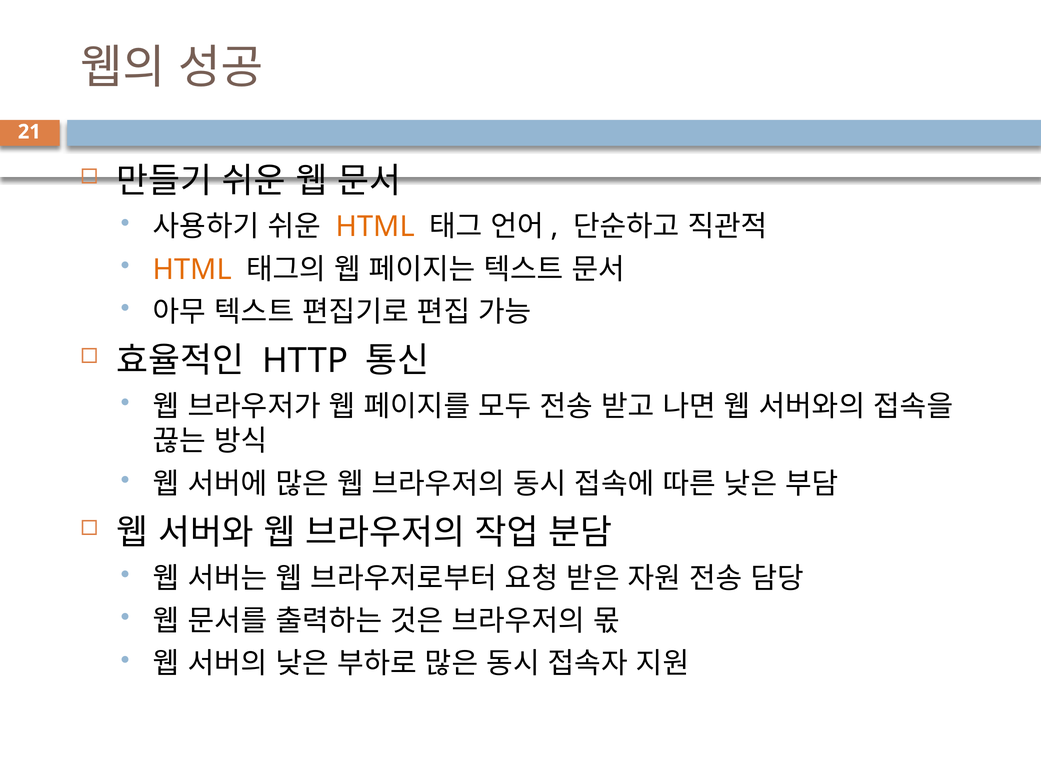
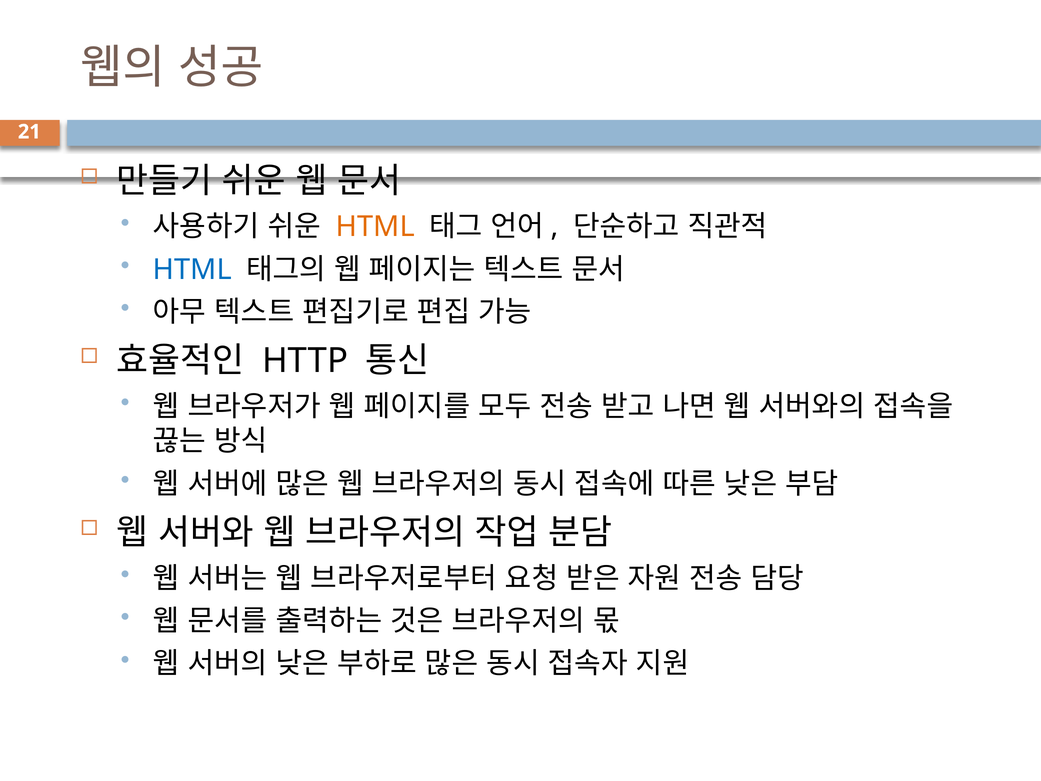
HTML at (192, 269) colour: orange -> blue
